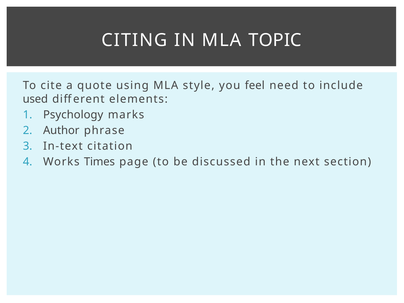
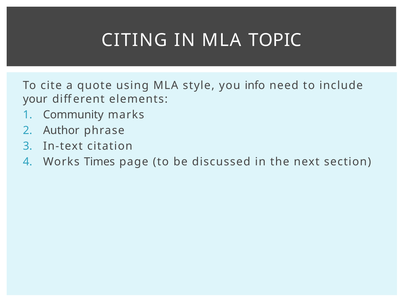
feel: feel -> info
used: used -> your
Psychology: Psychology -> Community
